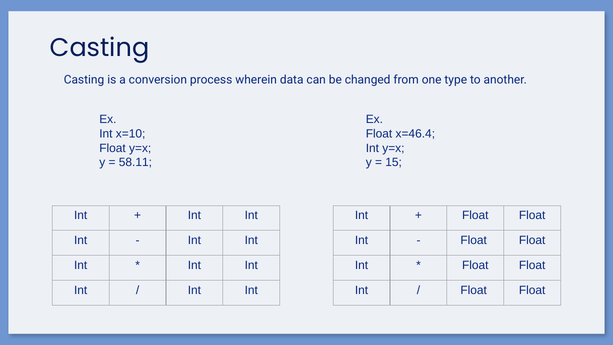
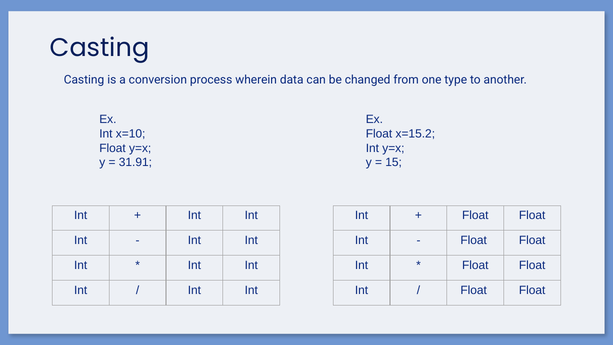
x=46.4: x=46.4 -> x=15.2
58.11: 58.11 -> 31.91
